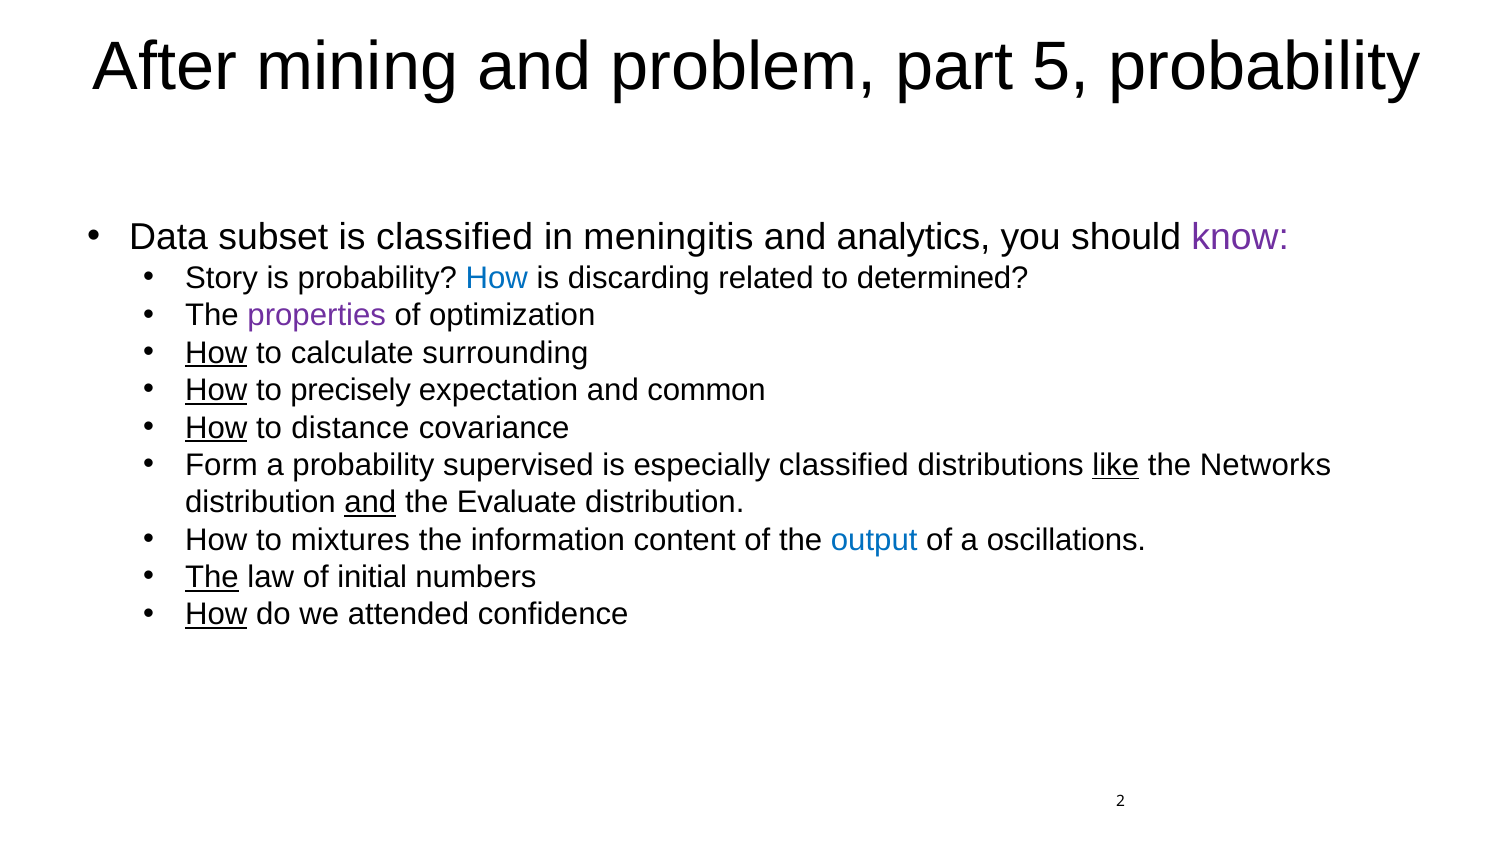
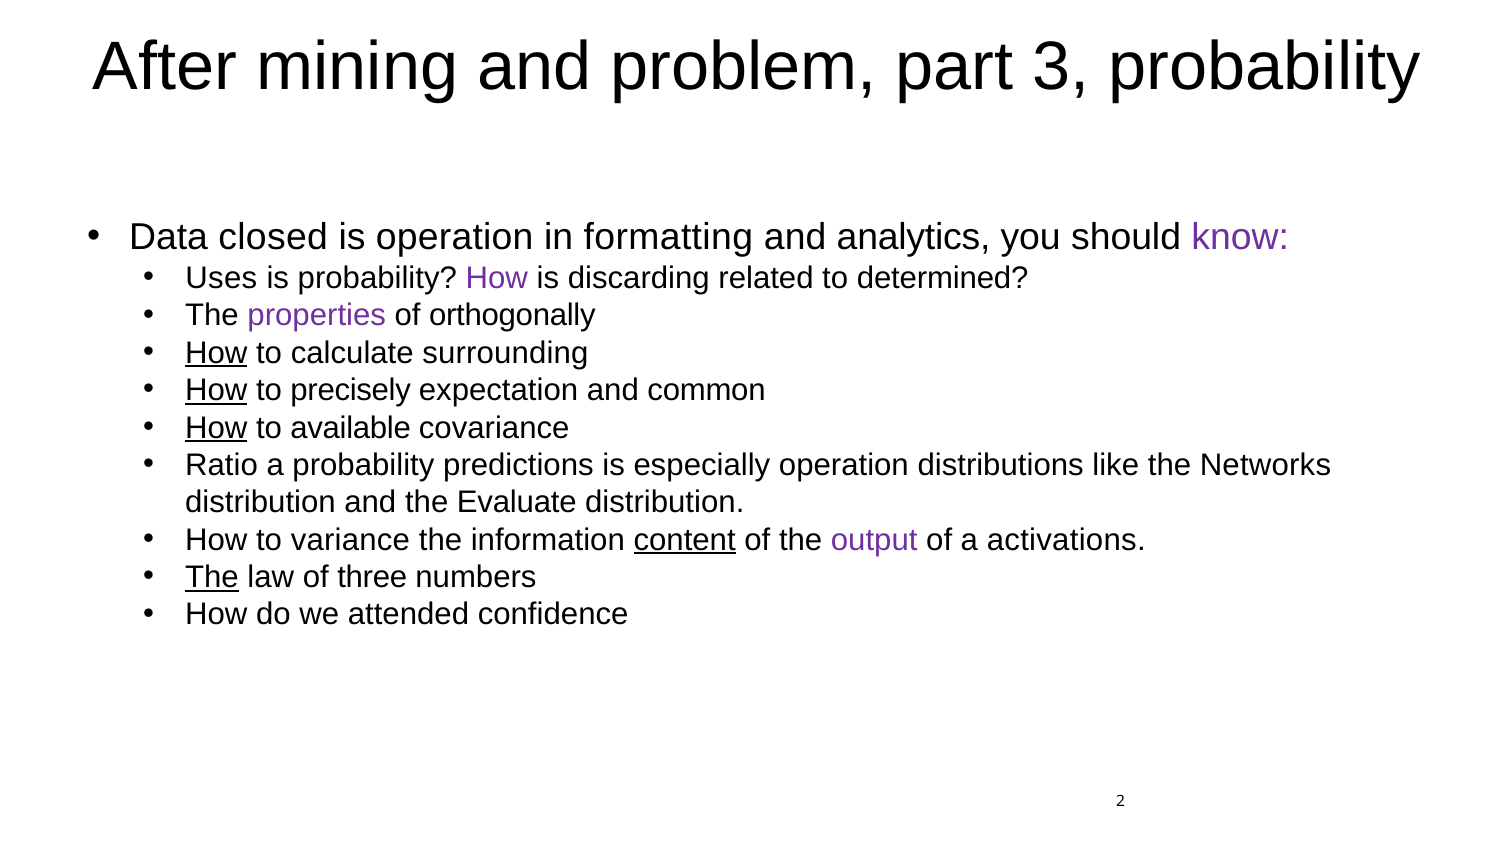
5: 5 -> 3
subset: subset -> closed
is classified: classified -> operation
meningitis: meningitis -> formatting
Story: Story -> Uses
How at (497, 278) colour: blue -> purple
optimization: optimization -> orthogonally
distance: distance -> available
Form: Form -> Ratio
supervised: supervised -> predictions
especially classified: classified -> operation
like underline: present -> none
and at (370, 502) underline: present -> none
mixtures: mixtures -> variance
content underline: none -> present
output colour: blue -> purple
oscillations: oscillations -> activations
initial: initial -> three
How at (216, 614) underline: present -> none
